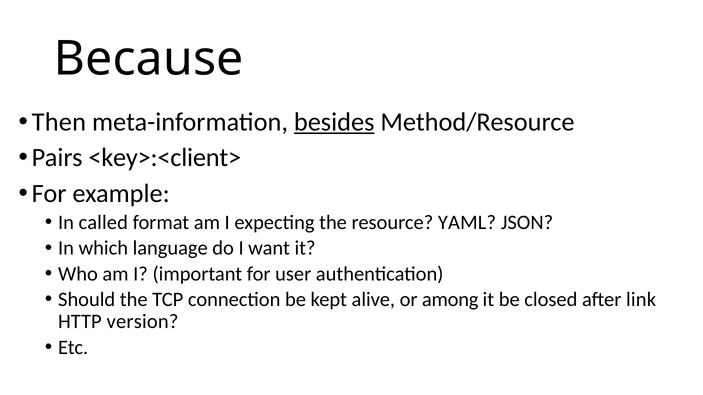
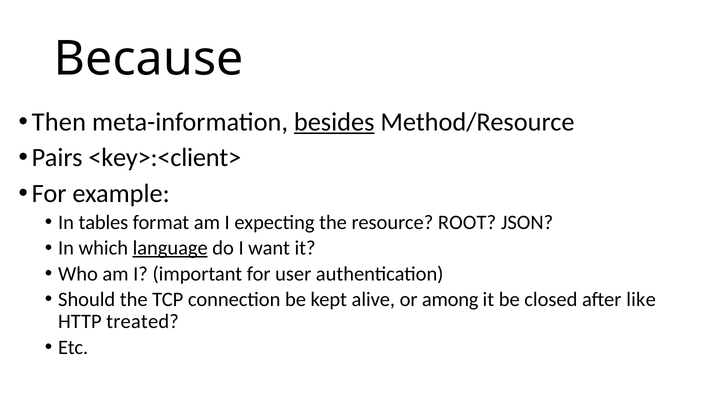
called: called -> tables
YAML: YAML -> ROOT
language underline: none -> present
link: link -> like
version: version -> treated
